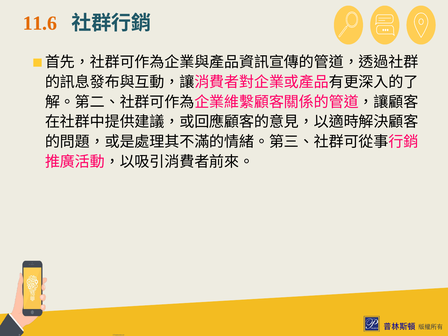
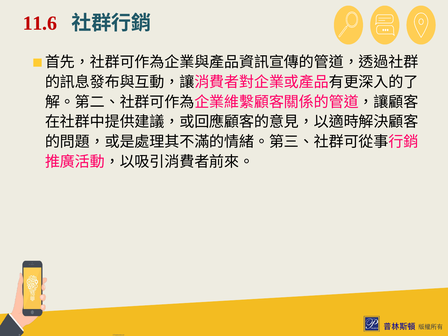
11.6 colour: orange -> red
